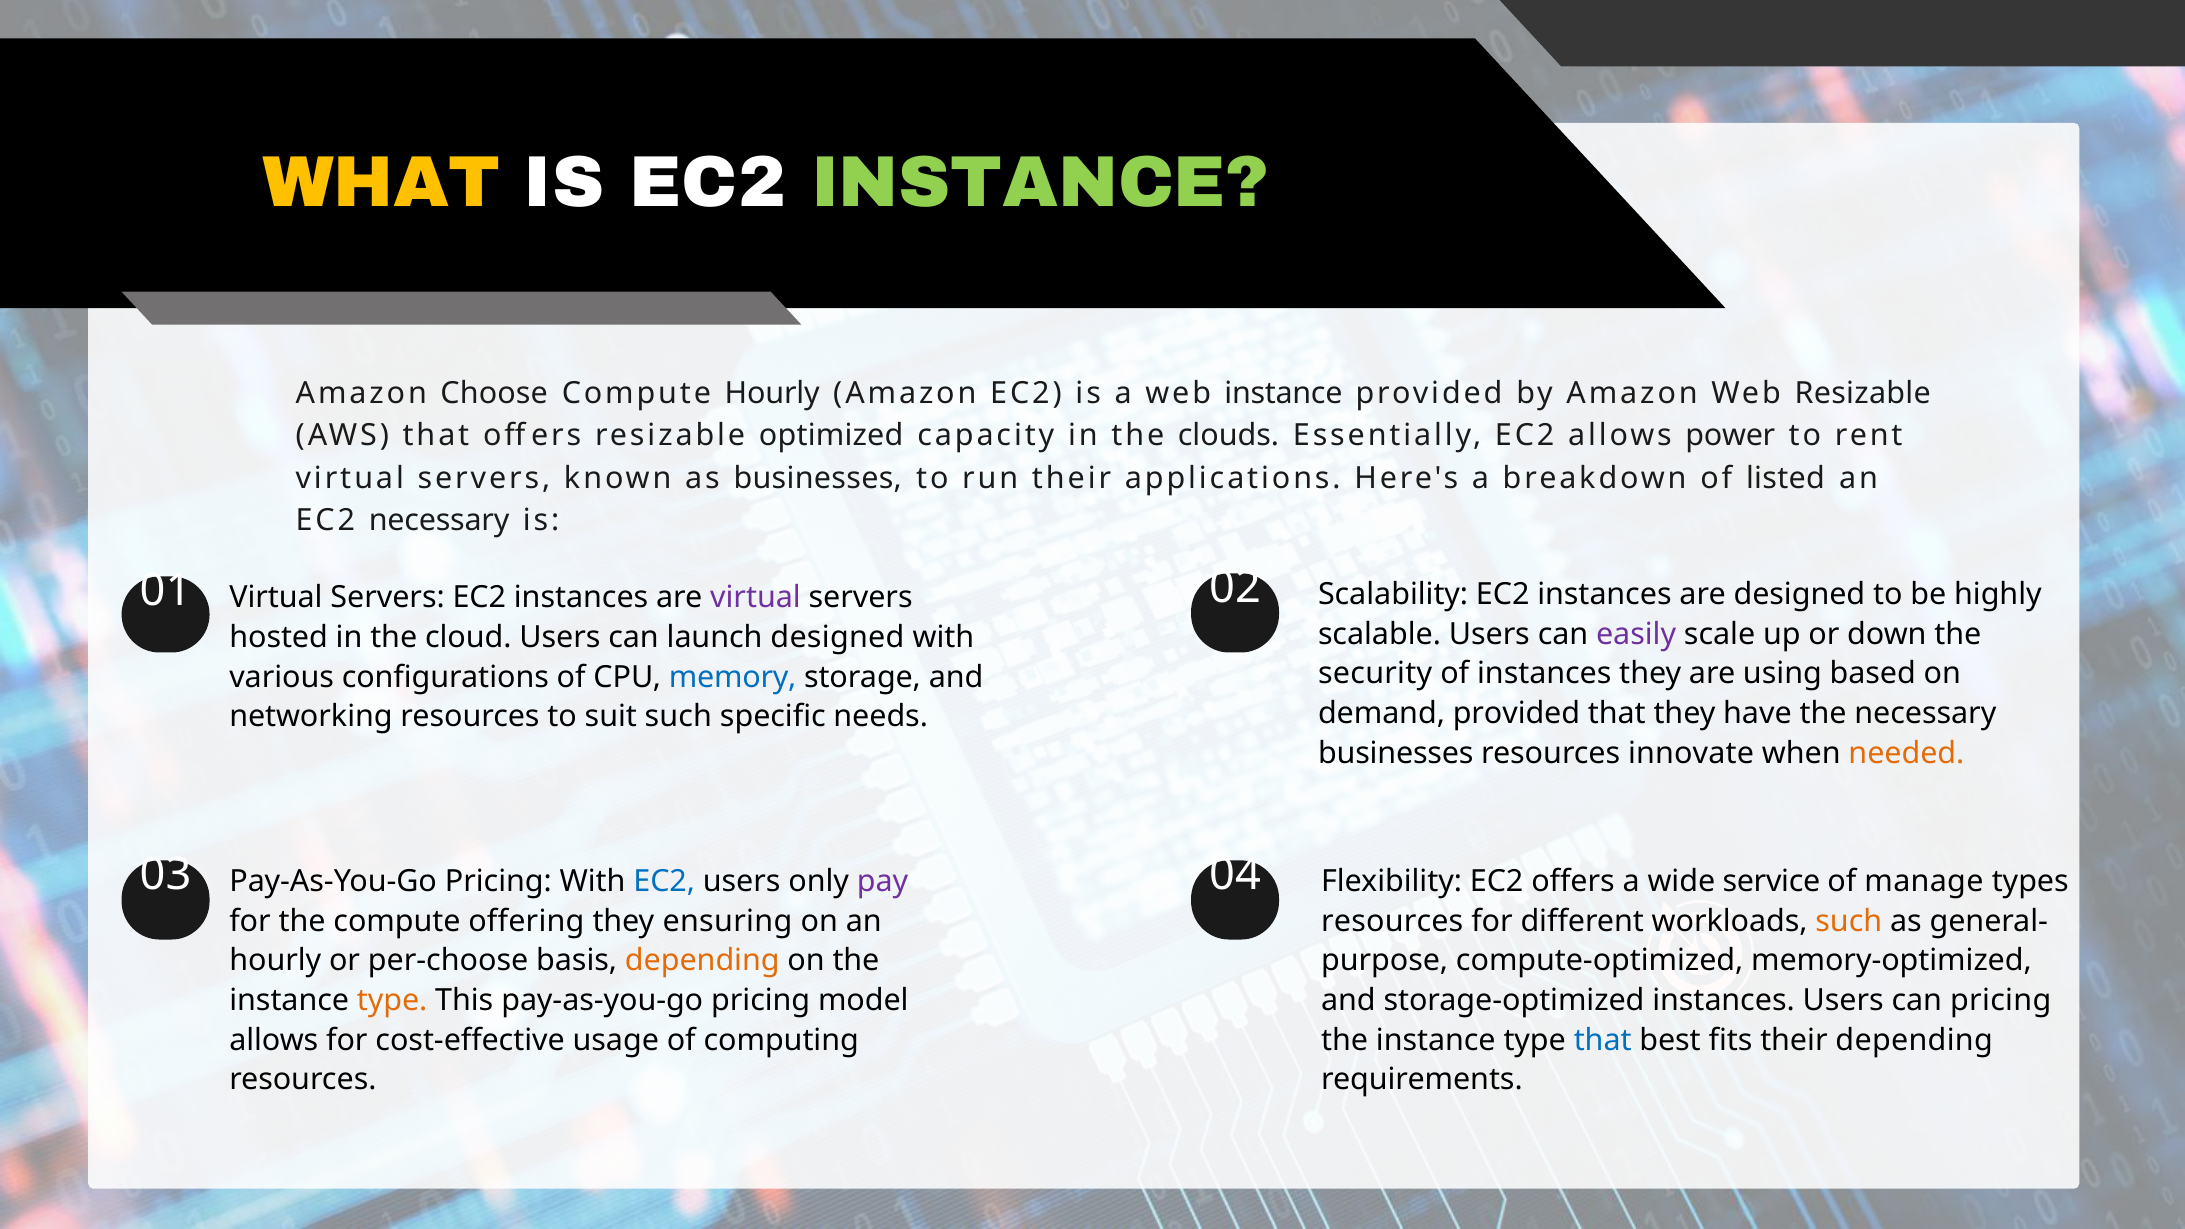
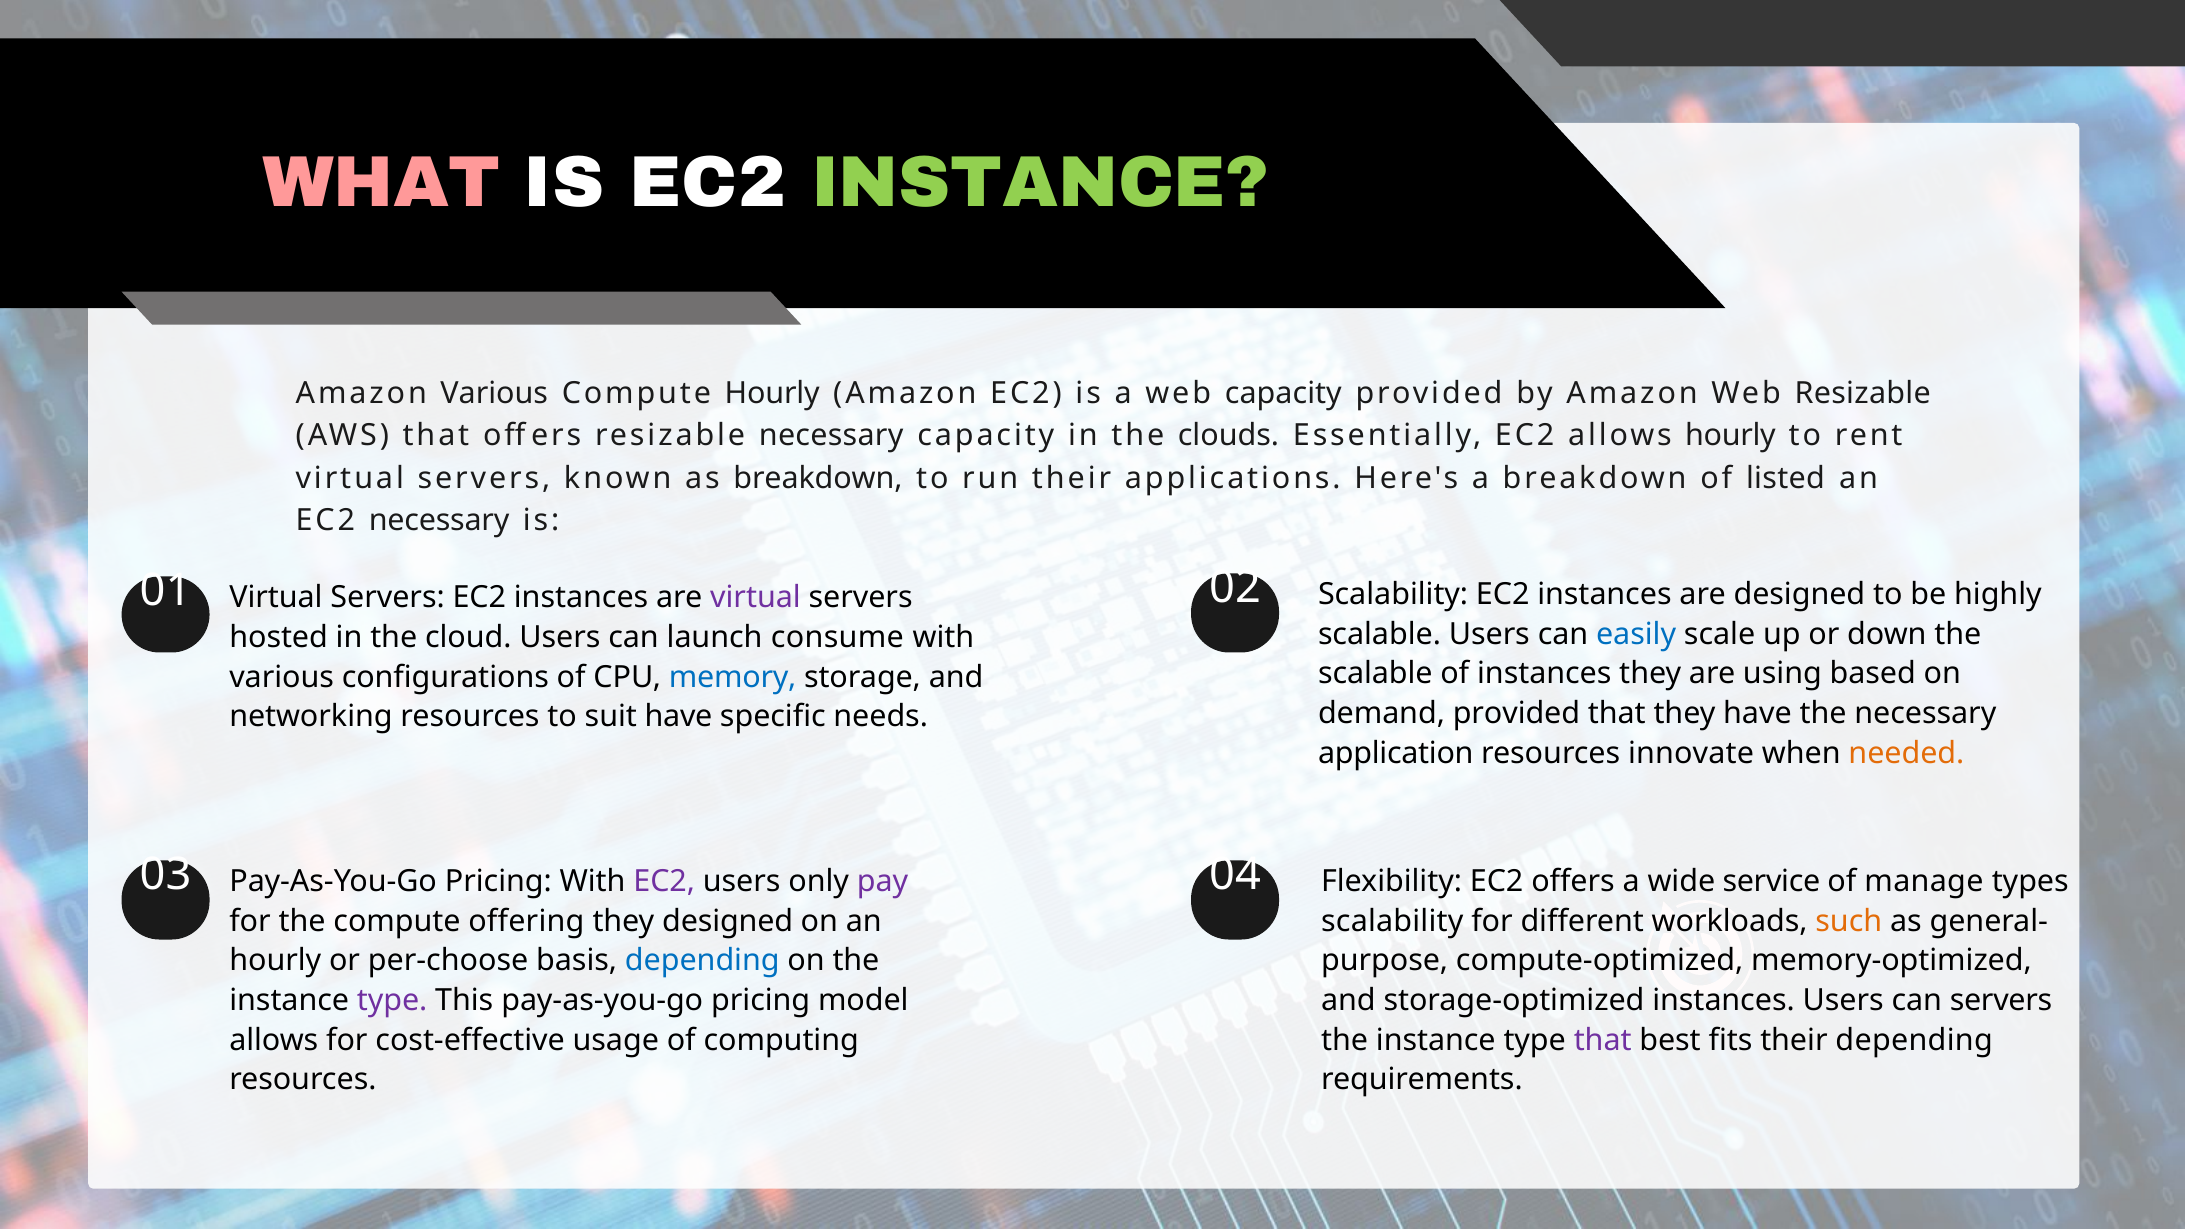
WHAT colour: yellow -> pink
Amazon Choose: Choose -> Various
web instance: instance -> capacity
resizable optimized: optimized -> necessary
allows power: power -> hourly
as businesses: businesses -> breakdown
easily colour: purple -> blue
launch designed: designed -> consume
security at (1375, 674): security -> scalable
suit such: such -> have
businesses at (1396, 753): businesses -> application
EC2 at (664, 882) colour: blue -> purple
they ensuring: ensuring -> designed
resources at (1392, 921): resources -> scalability
depending at (702, 961) colour: orange -> blue
type at (392, 1001) colour: orange -> purple
can pricing: pricing -> servers
that at (1603, 1040) colour: blue -> purple
